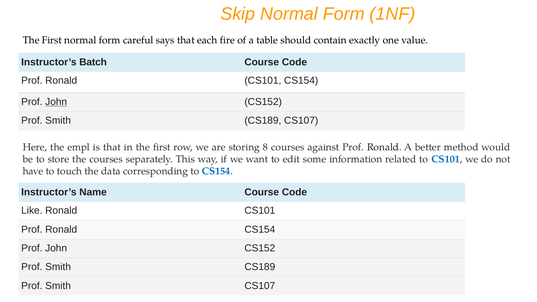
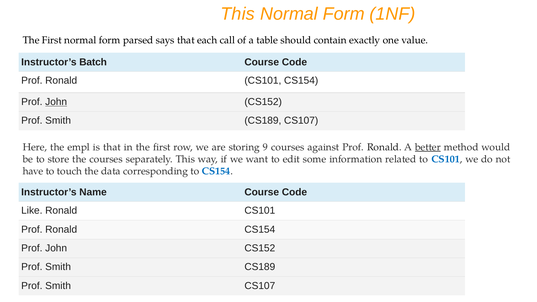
Skip at (238, 14): Skip -> This
careful: careful -> parsed
fire: fire -> call
8: 8 -> 9
better underline: none -> present
